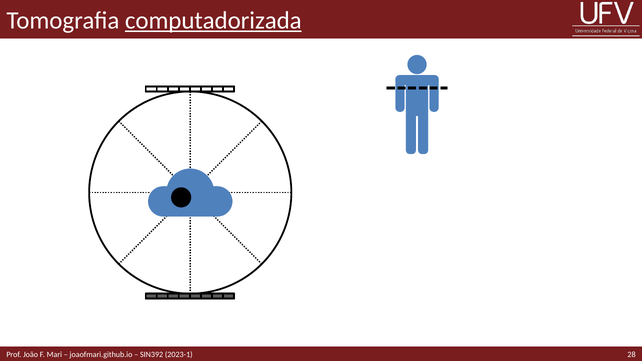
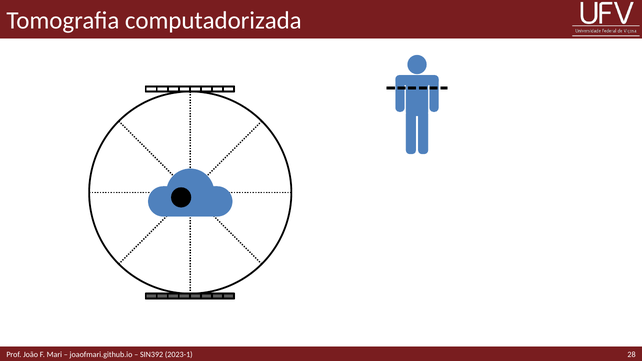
computadorizada underline: present -> none
